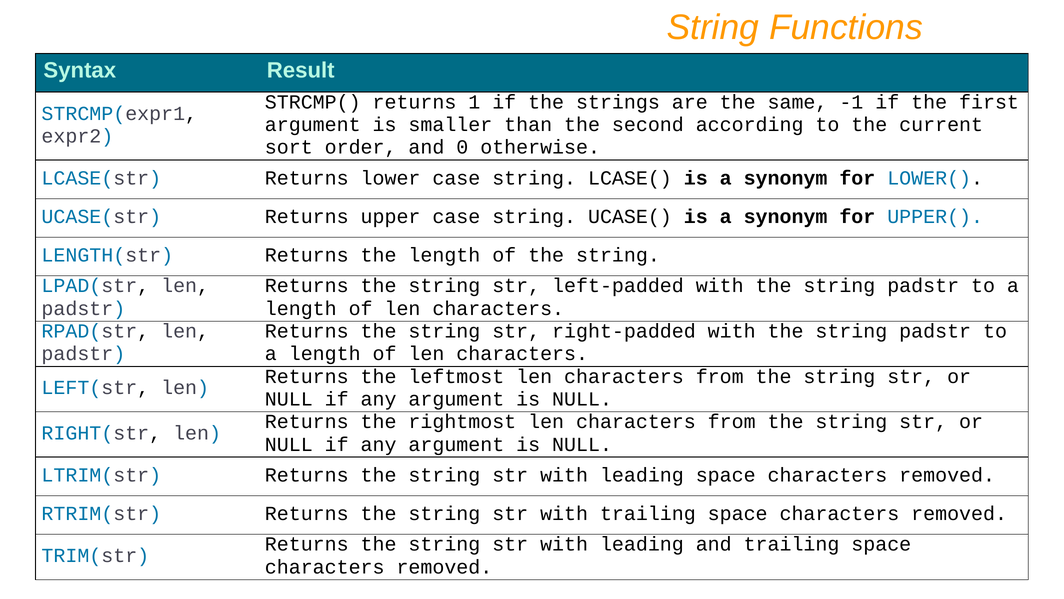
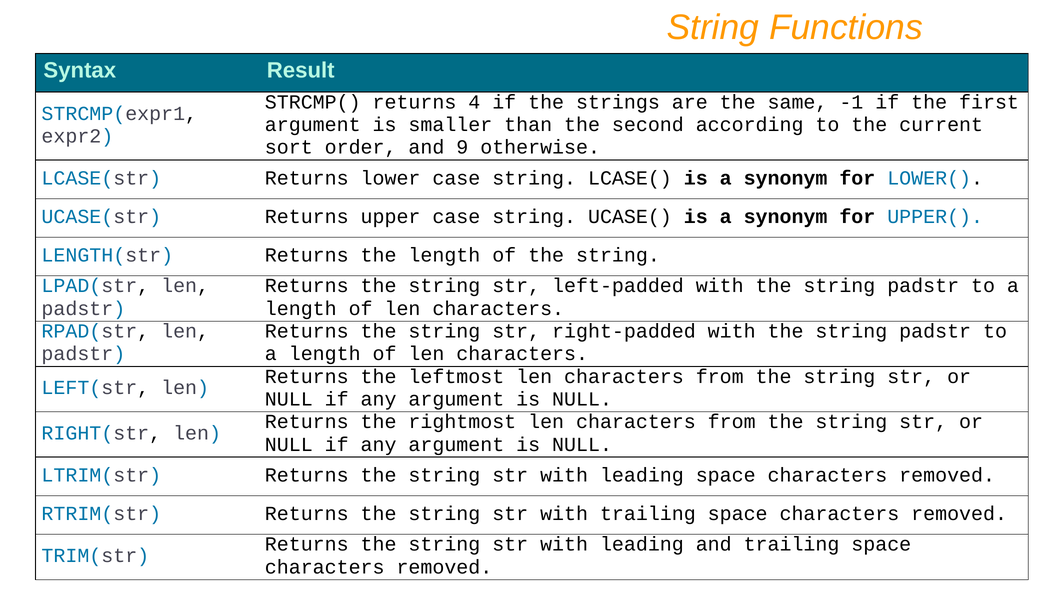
1: 1 -> 4
0: 0 -> 9
